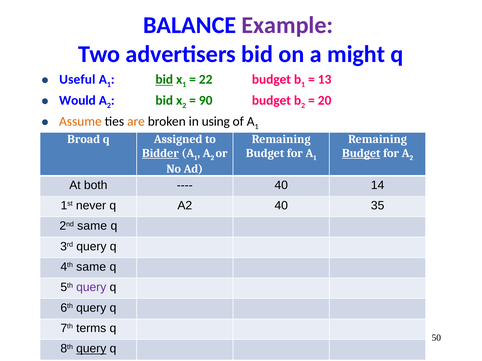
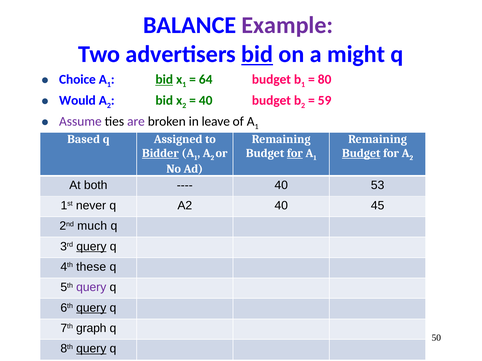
bid at (257, 54) underline: none -> present
Useful: Useful -> Choice
22: 22 -> 64
13: 13 -> 80
90 at (206, 101): 90 -> 40
20: 20 -> 59
Assume colour: orange -> purple
are colour: orange -> purple
using: using -> leave
Broad: Broad -> Based
for at (295, 153) underline: none -> present
14: 14 -> 53
35: 35 -> 45
2nd same: same -> much
query at (91, 247) underline: none -> present
4th same: same -> these
query at (91, 308) underline: none -> present
terms: terms -> graph
